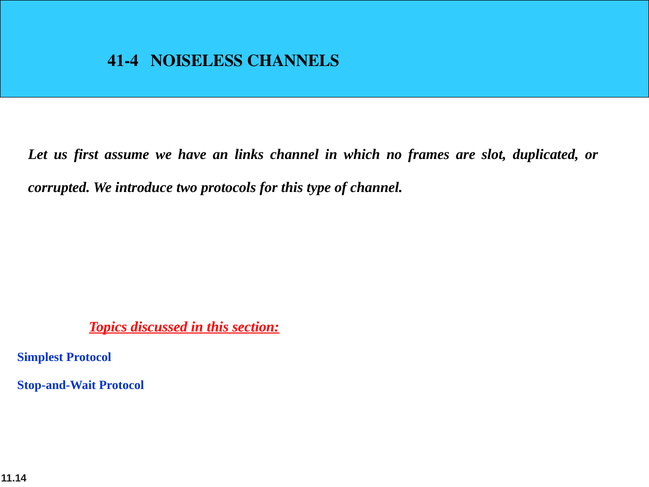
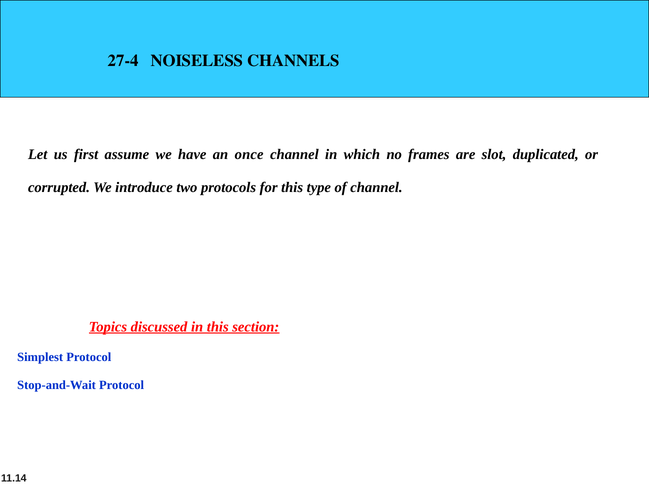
41-4: 41-4 -> 27-4
links: links -> once
